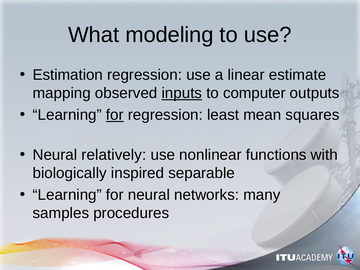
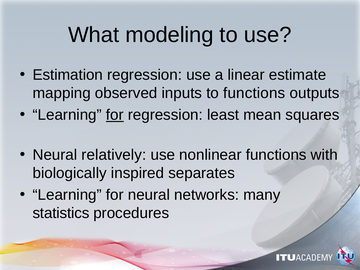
inputs underline: present -> none
to computer: computer -> functions
separable: separable -> separates
samples: samples -> statistics
